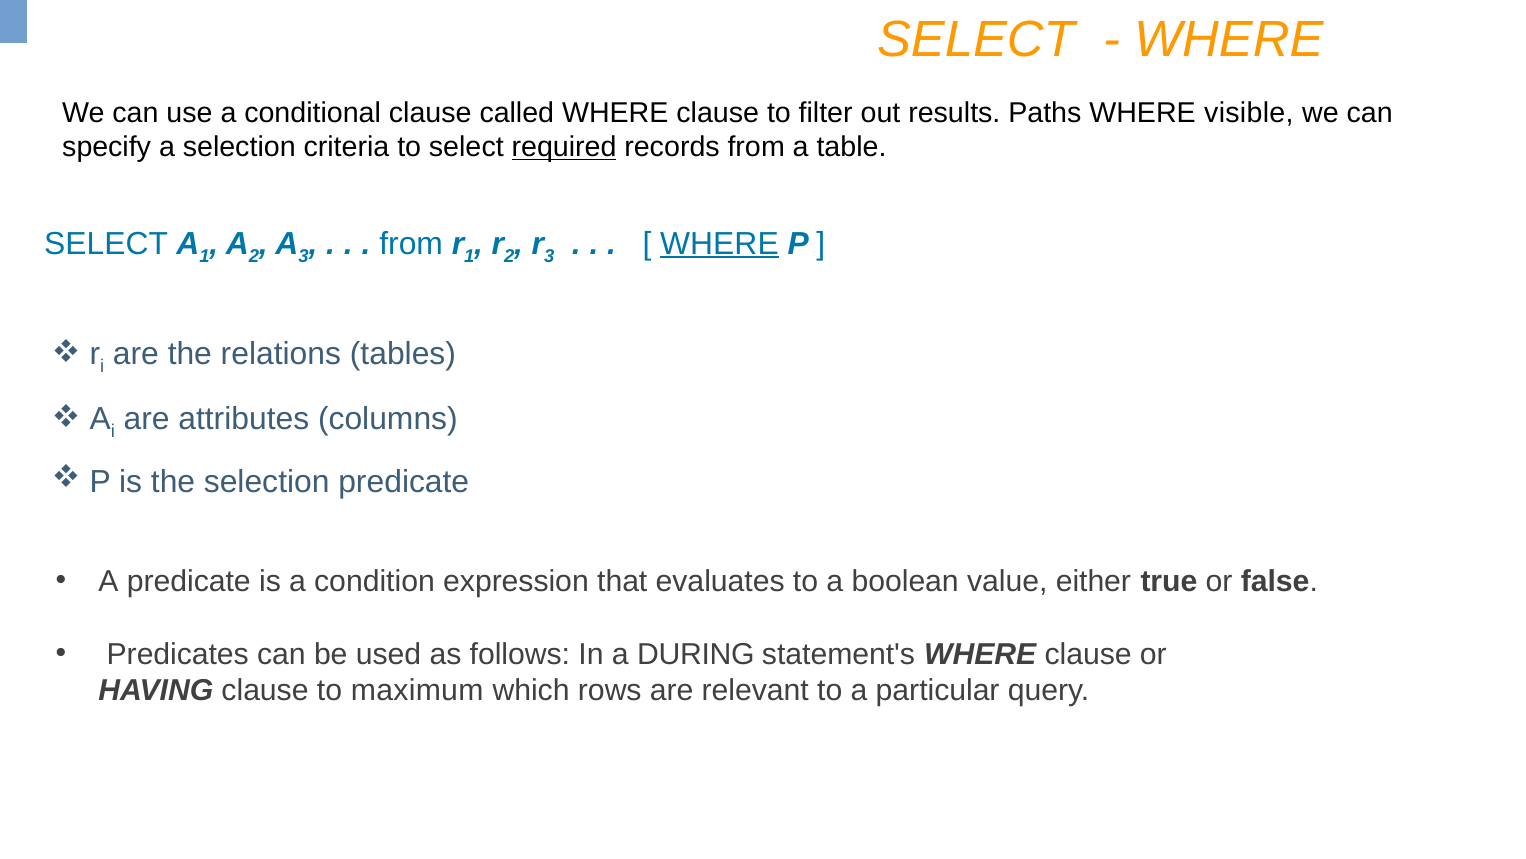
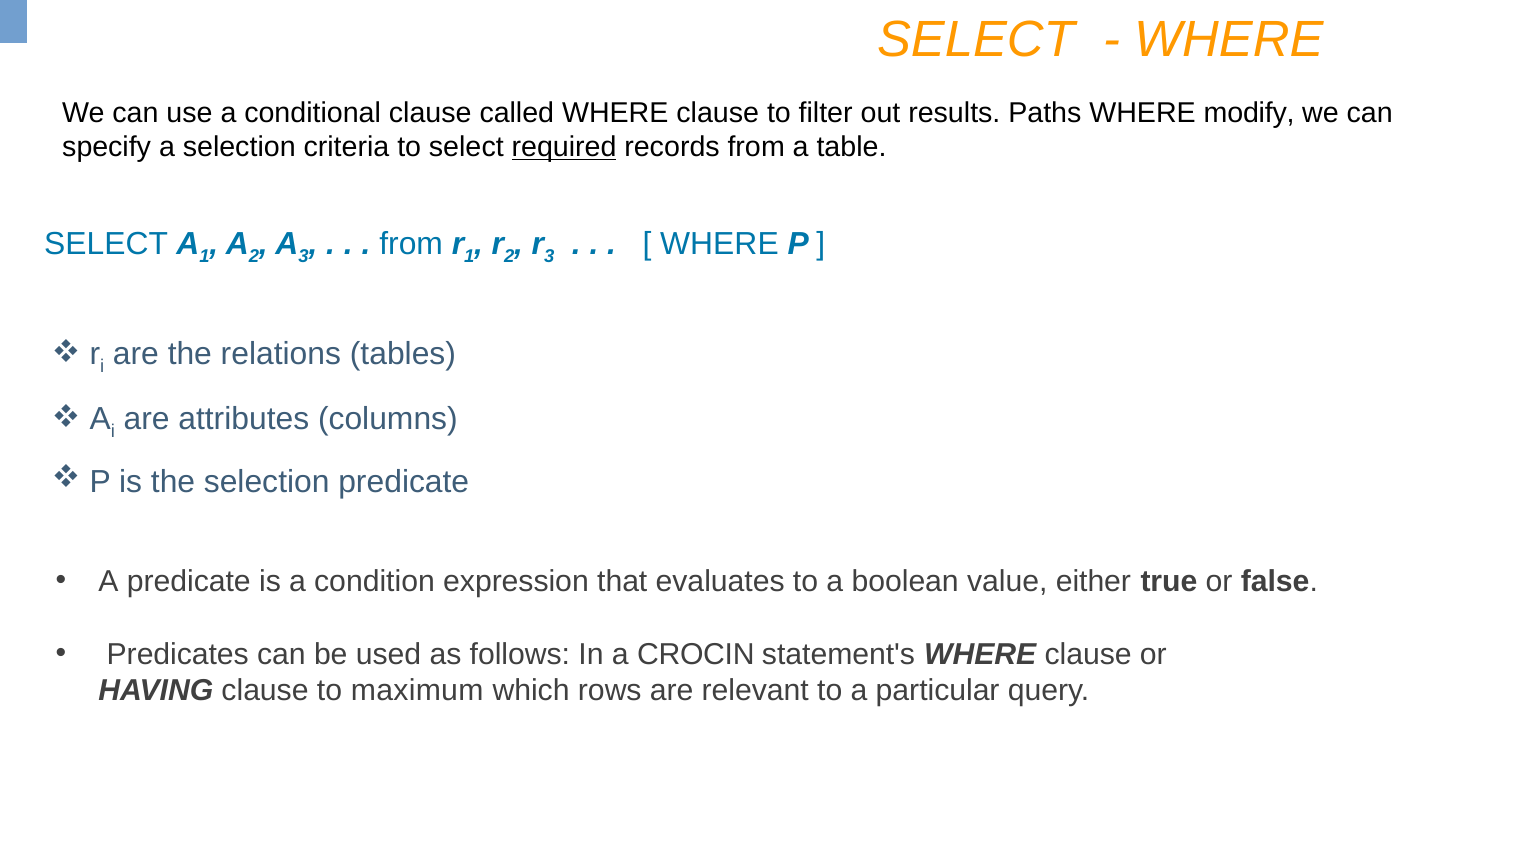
visible: visible -> modify
WHERE at (719, 243) underline: present -> none
DURING: DURING -> CROCIN
